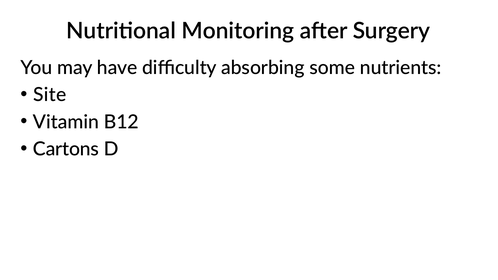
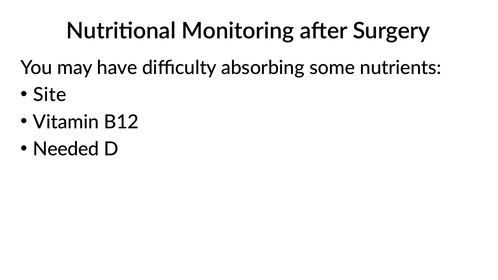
Cartons: Cartons -> Needed
